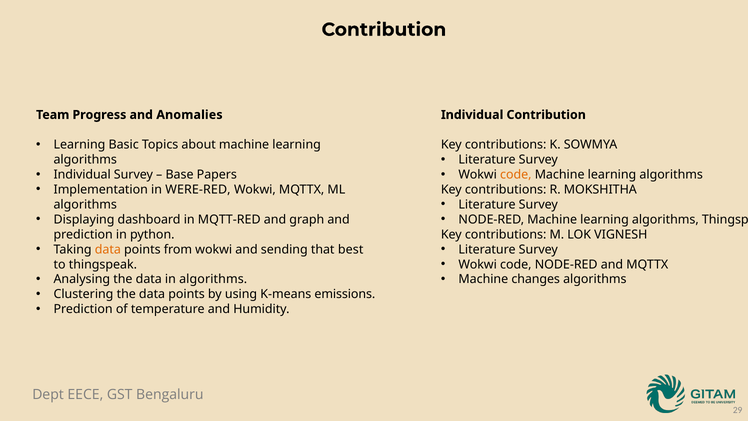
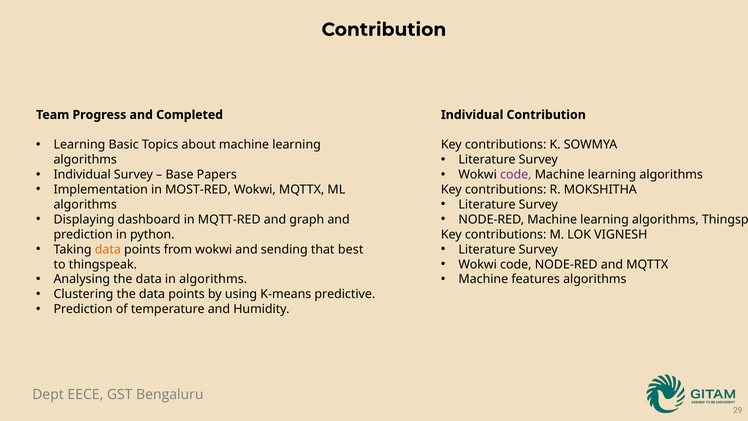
Anomalies: Anomalies -> Completed
code at (516, 175) colour: orange -> purple
WERE-RED: WERE-RED -> MOST-RED
changes: changes -> features
emissions: emissions -> predictive
